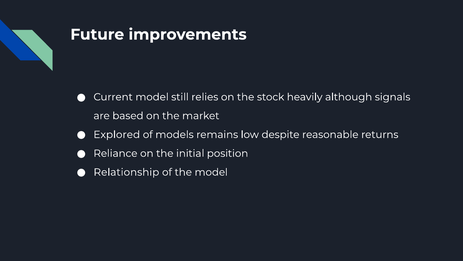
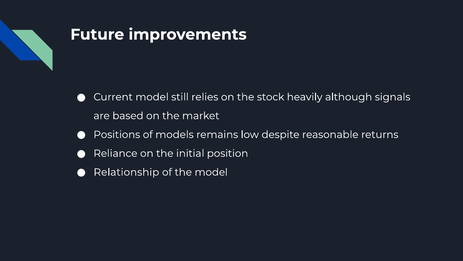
Explored: Explored -> Positions
